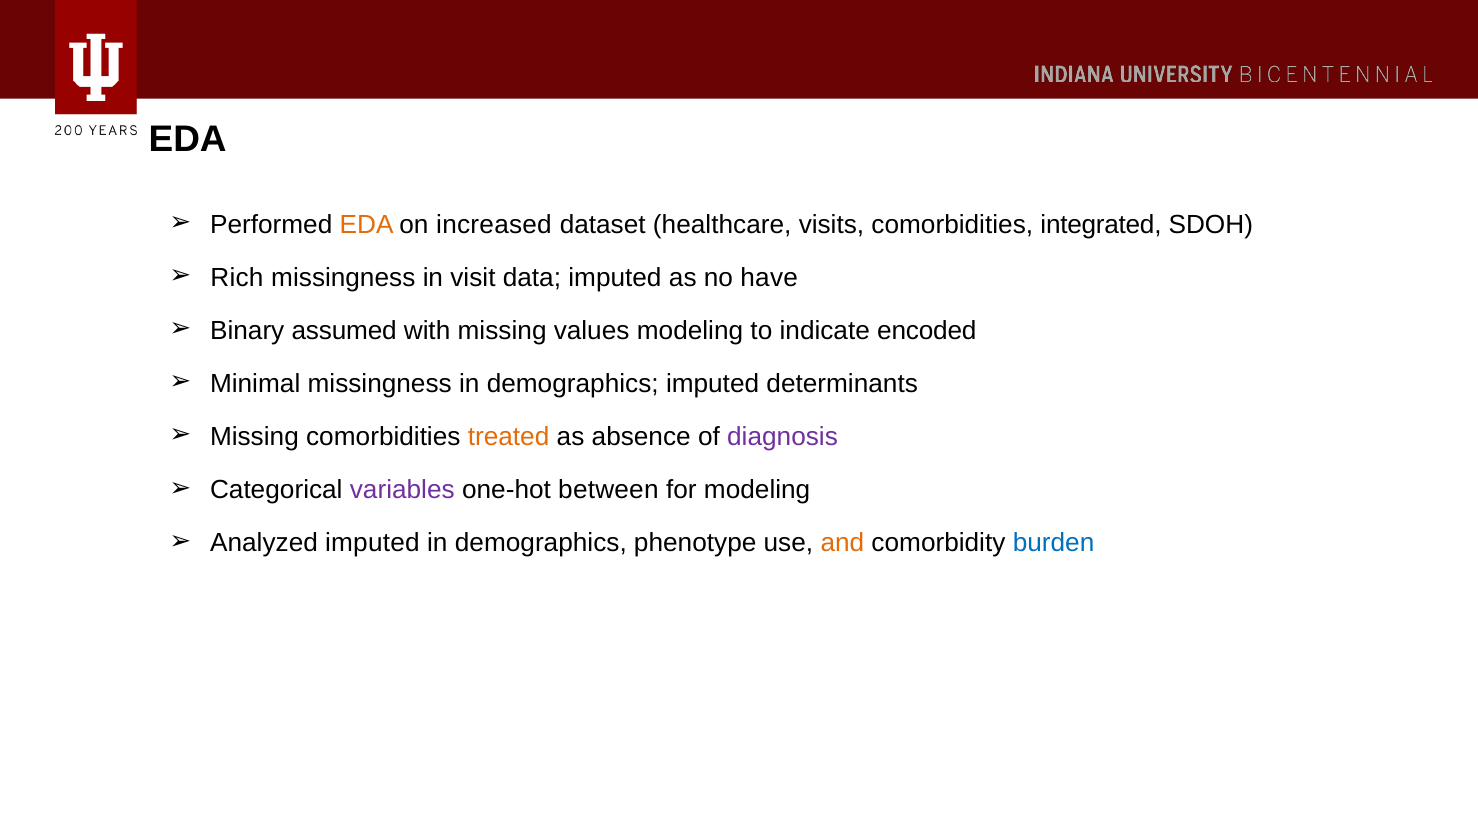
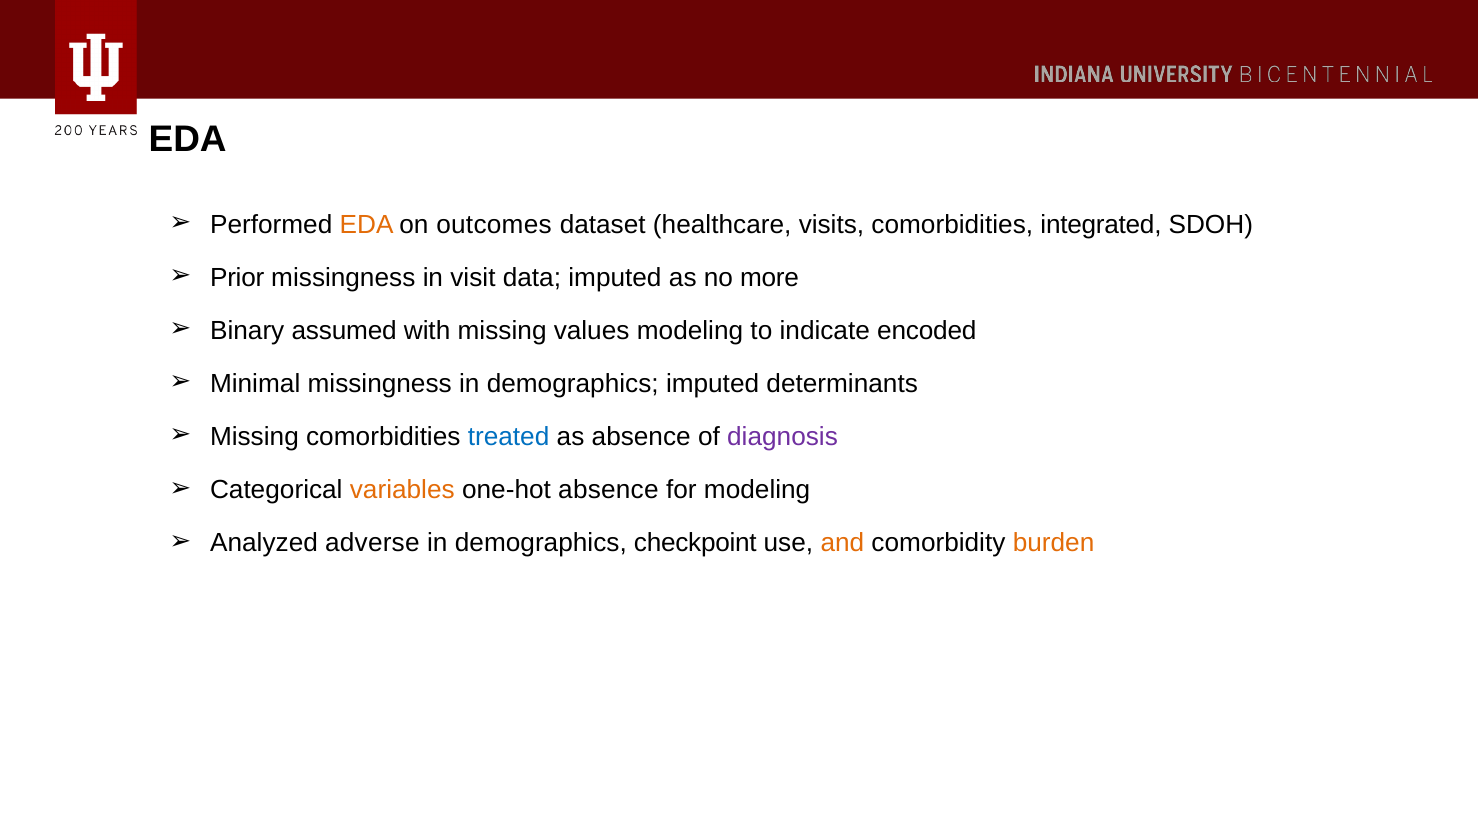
increased: increased -> outcomes
Rich: Rich -> Prior
have: have -> more
treated colour: orange -> blue
variables colour: purple -> orange
one-hot between: between -> absence
Analyzed imputed: imputed -> adverse
phenotype: phenotype -> checkpoint
burden colour: blue -> orange
